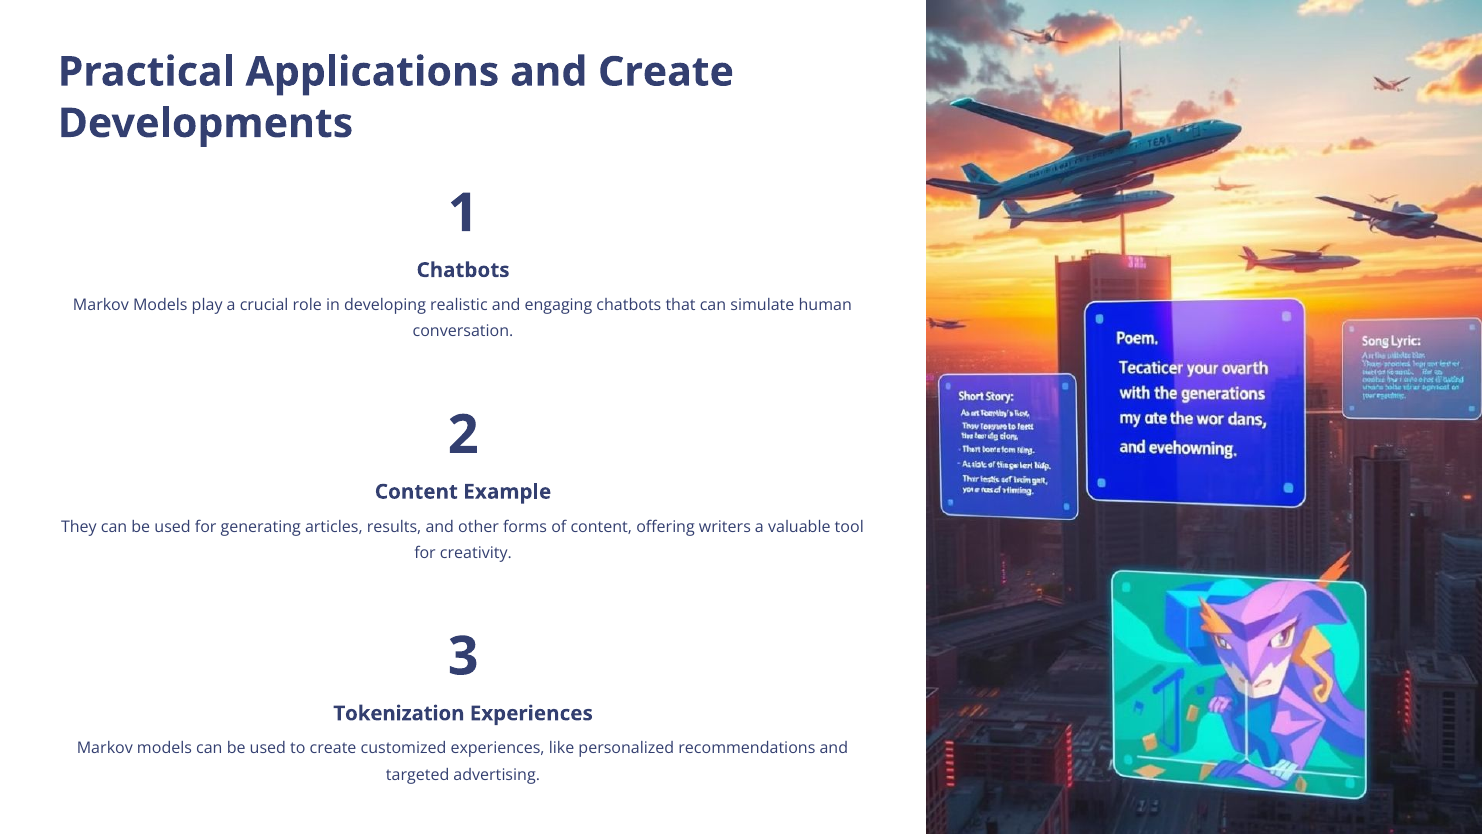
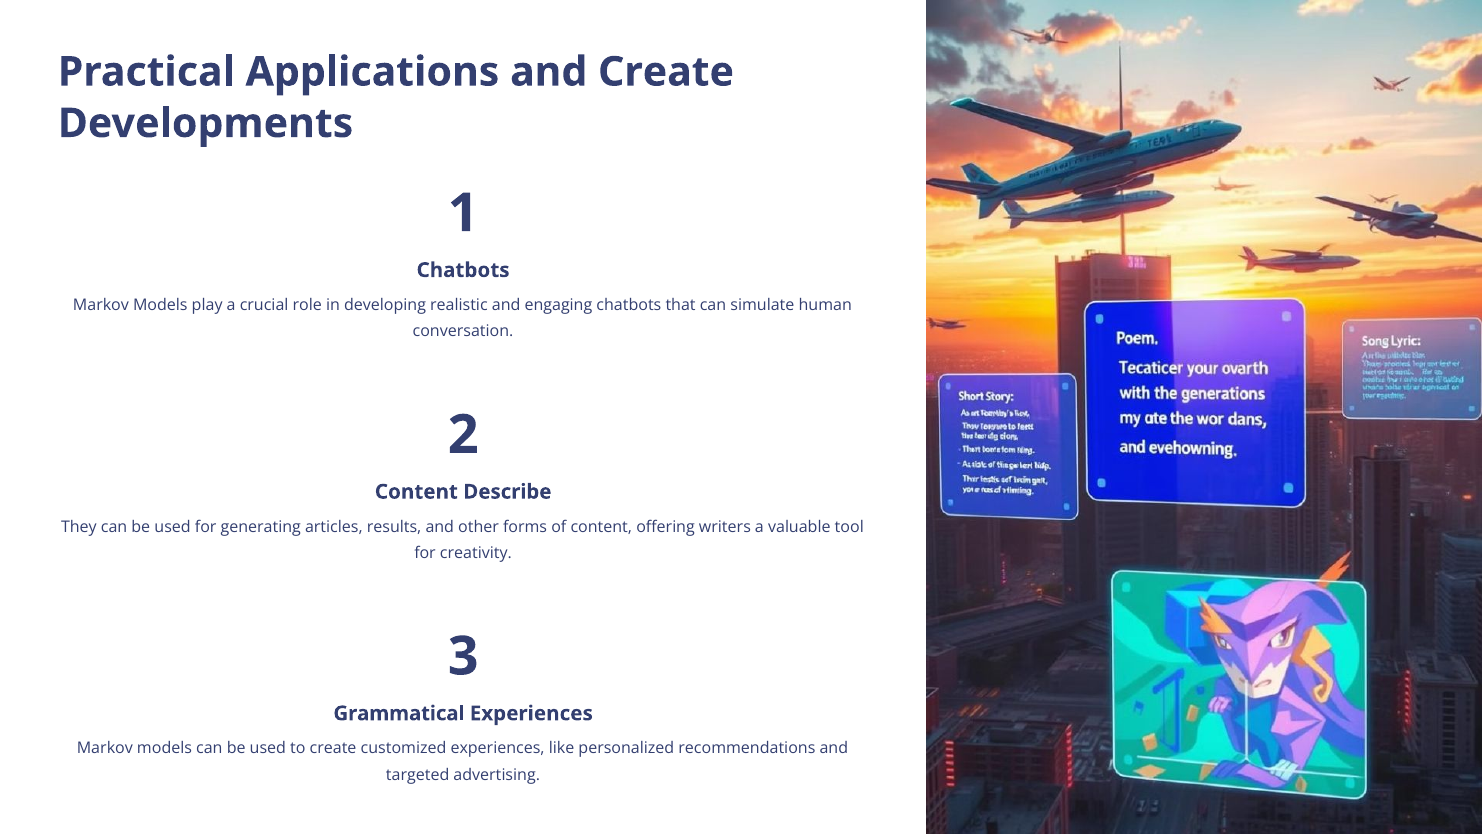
Example: Example -> Describe
Tokenization: Tokenization -> Grammatical
